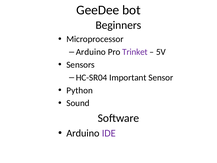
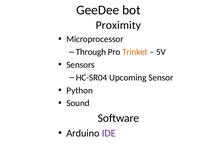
Beginners: Beginners -> Proximity
Arduino at (91, 52): Arduino -> Through
Trinket colour: purple -> orange
Important: Important -> Upcoming
